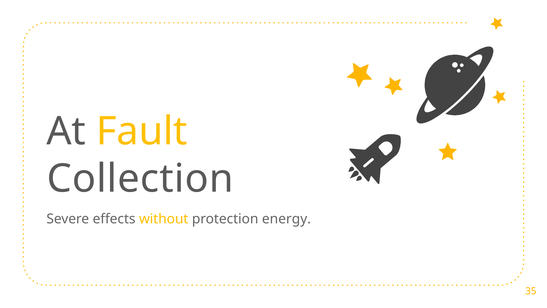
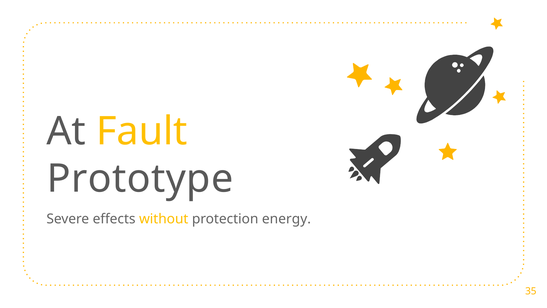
Collection: Collection -> Prototype
